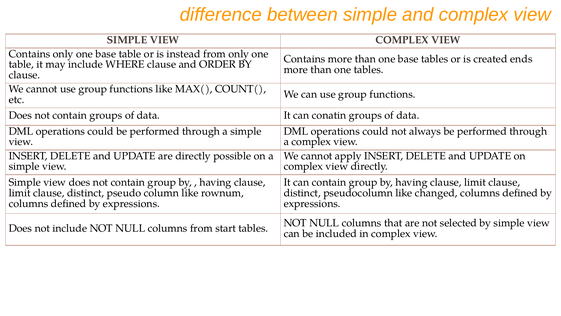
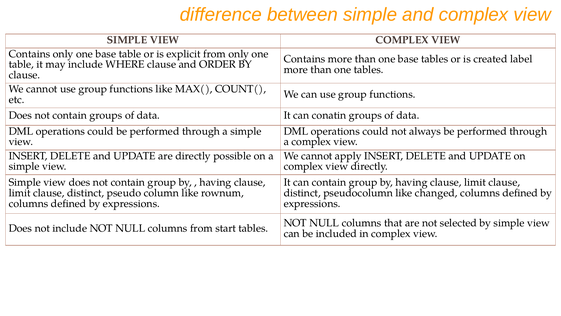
instead: instead -> explicit
ends: ends -> label
